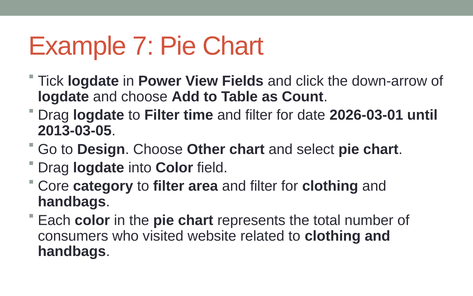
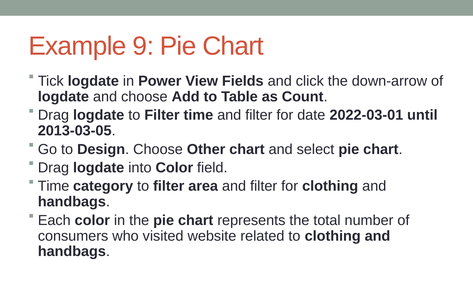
7: 7 -> 9
2026-03-01: 2026-03-01 -> 2022-03-01
Core at (53, 186): Core -> Time
